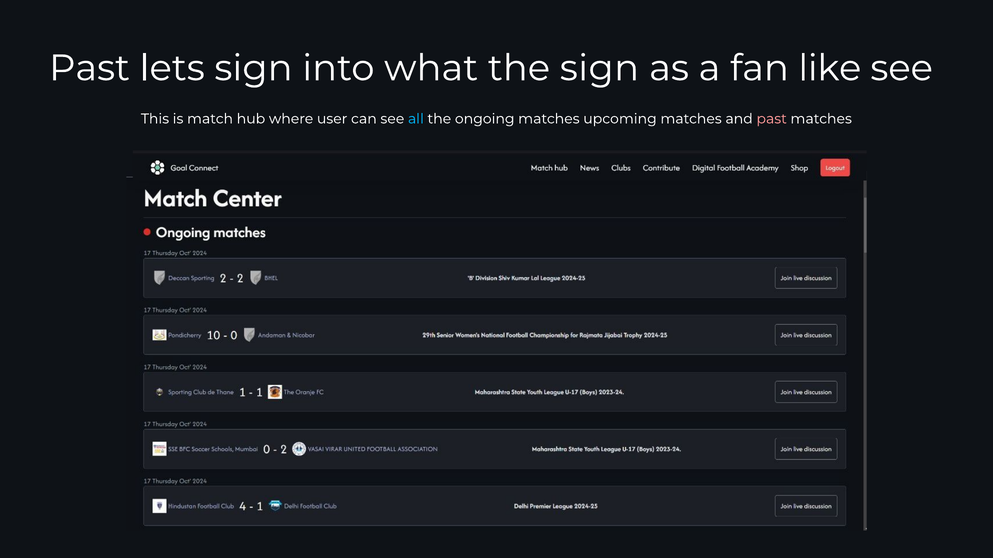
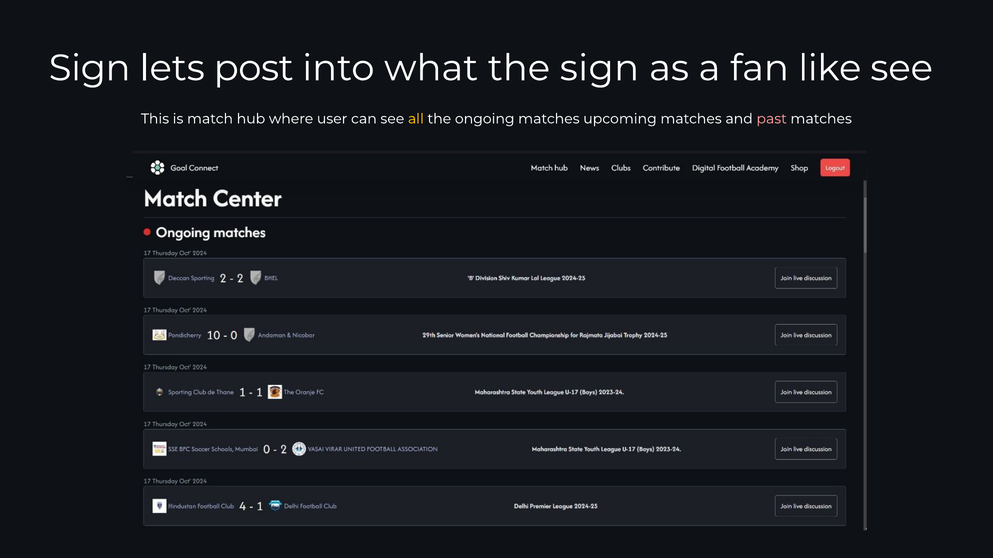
Past at (89, 68): Past -> Sign
lets sign: sign -> post
all colour: light blue -> yellow
